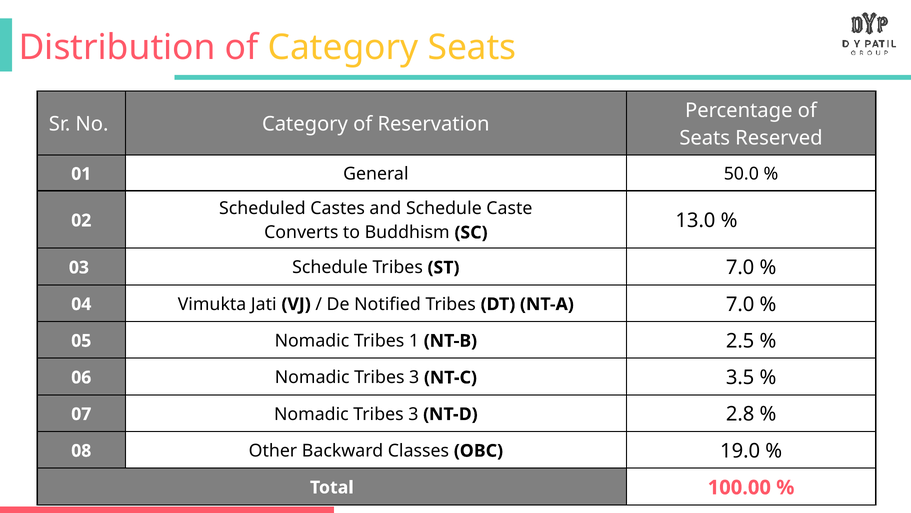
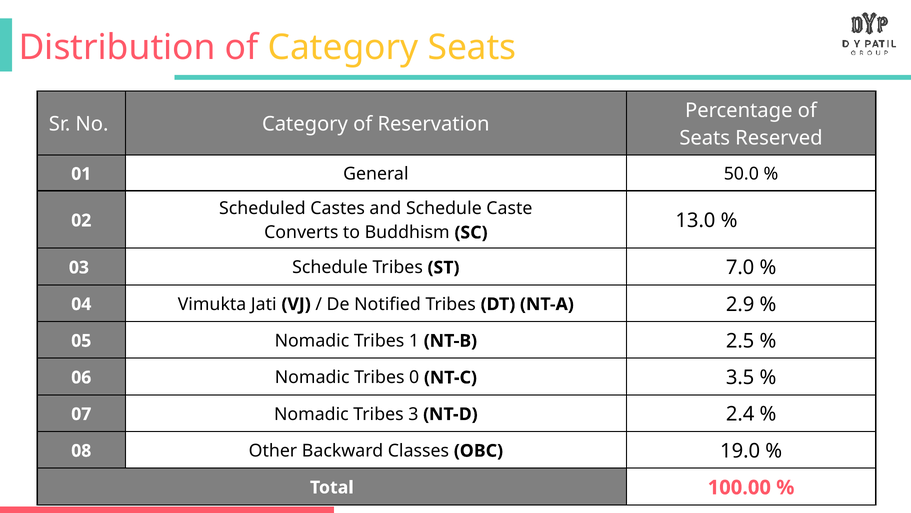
NT-A 7.0: 7.0 -> 2.9
06 Nomadic Tribes 3: 3 -> 0
2.8: 2.8 -> 2.4
